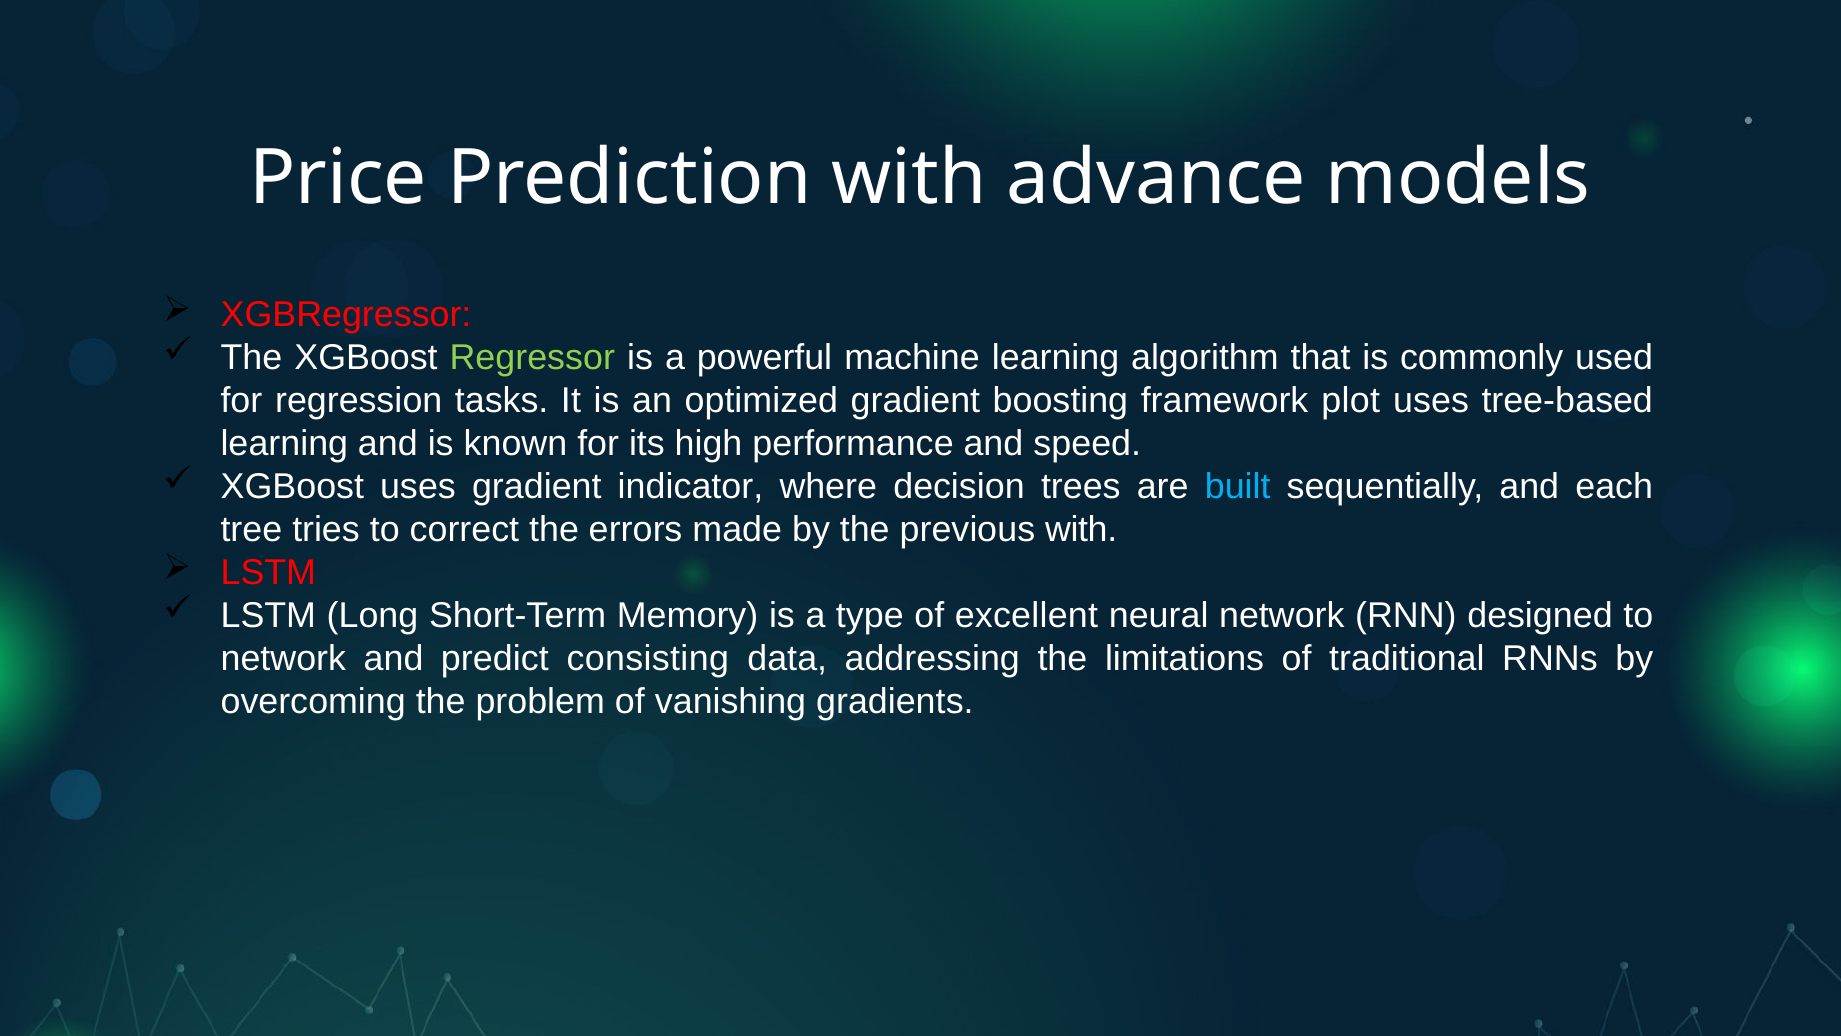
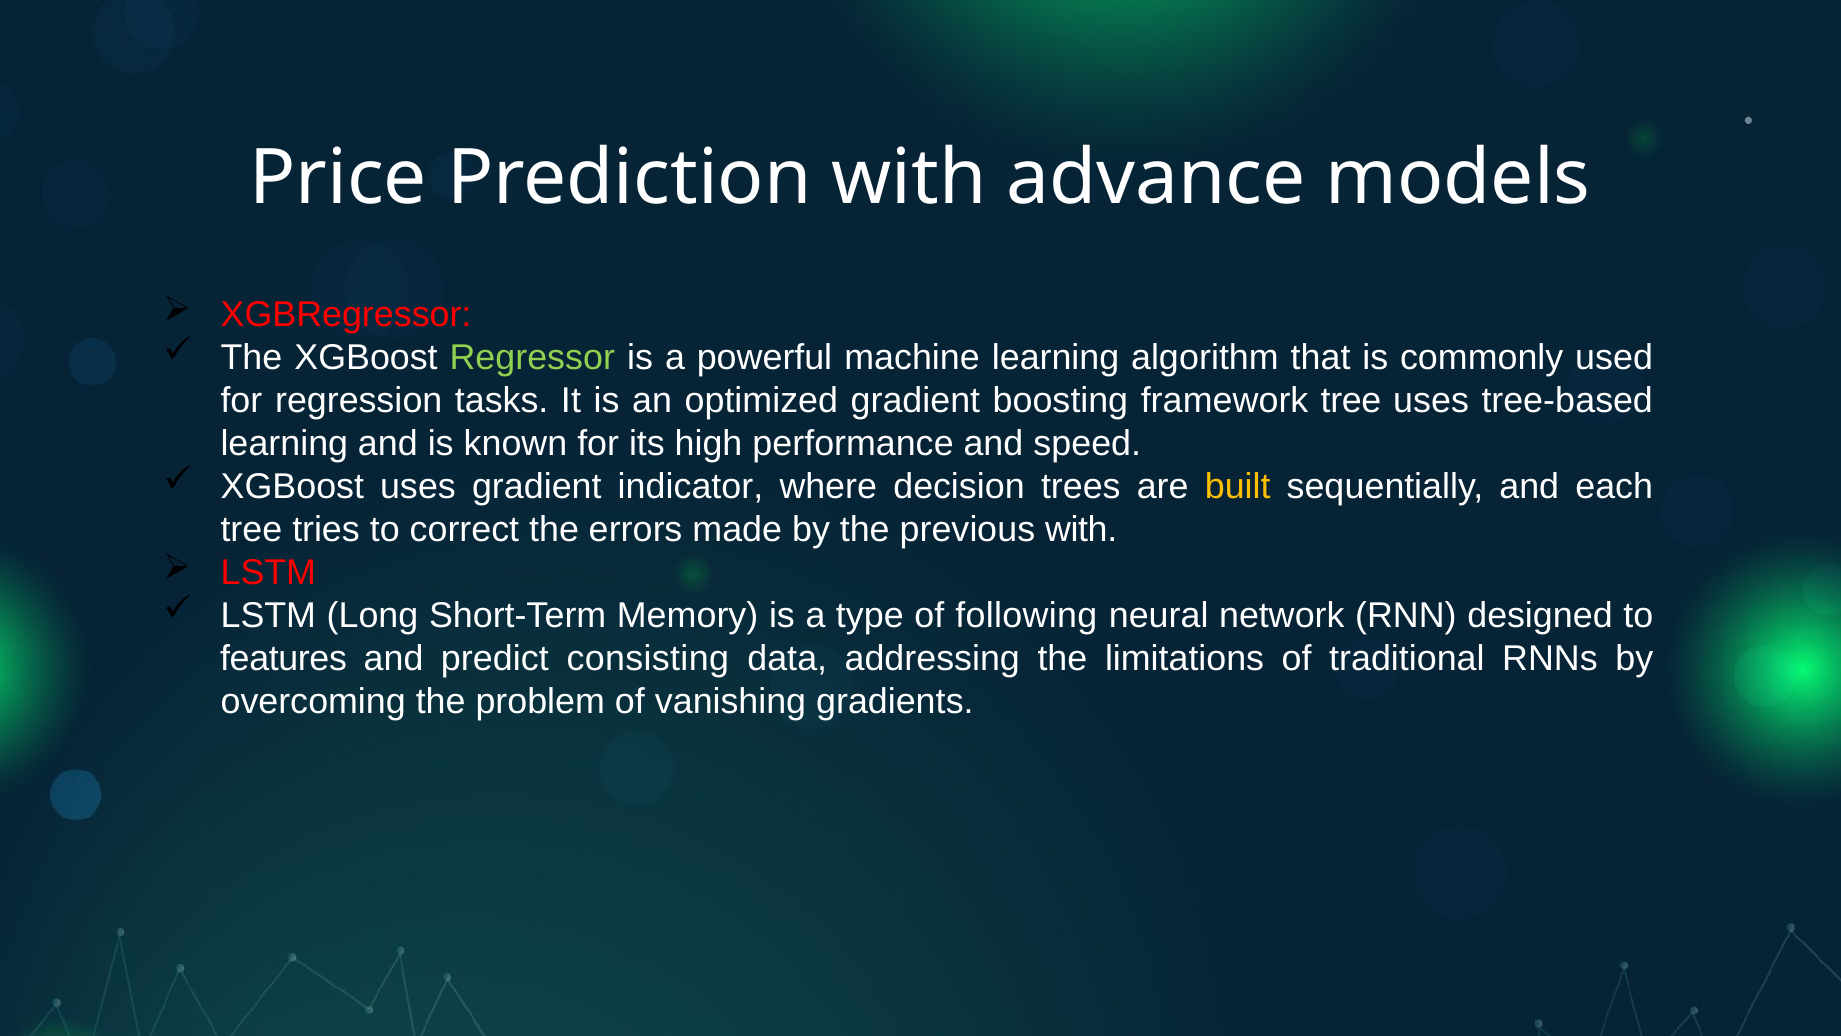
framework plot: plot -> tree
built colour: light blue -> yellow
excellent: excellent -> following
network at (283, 659): network -> features
